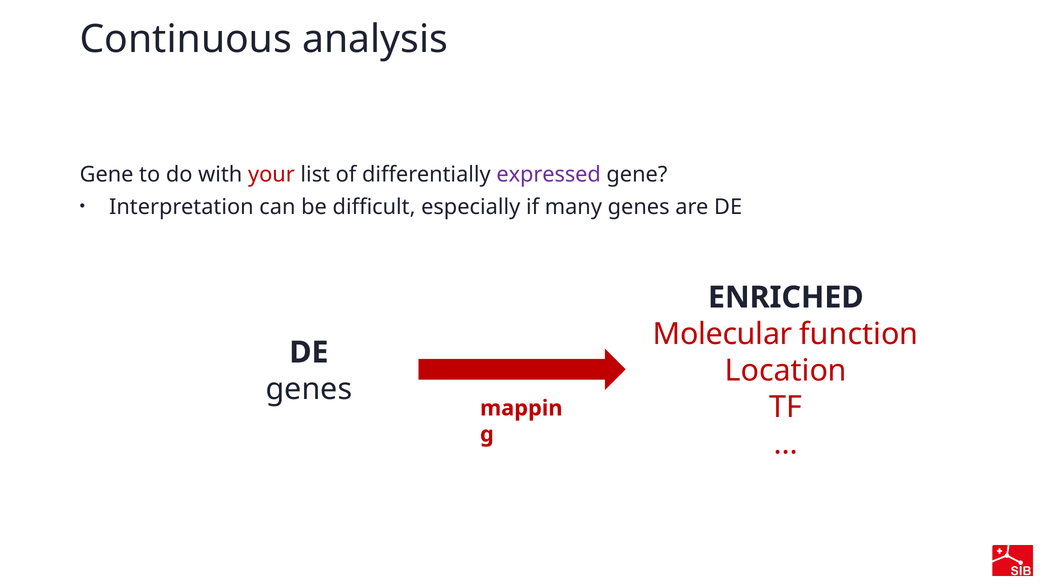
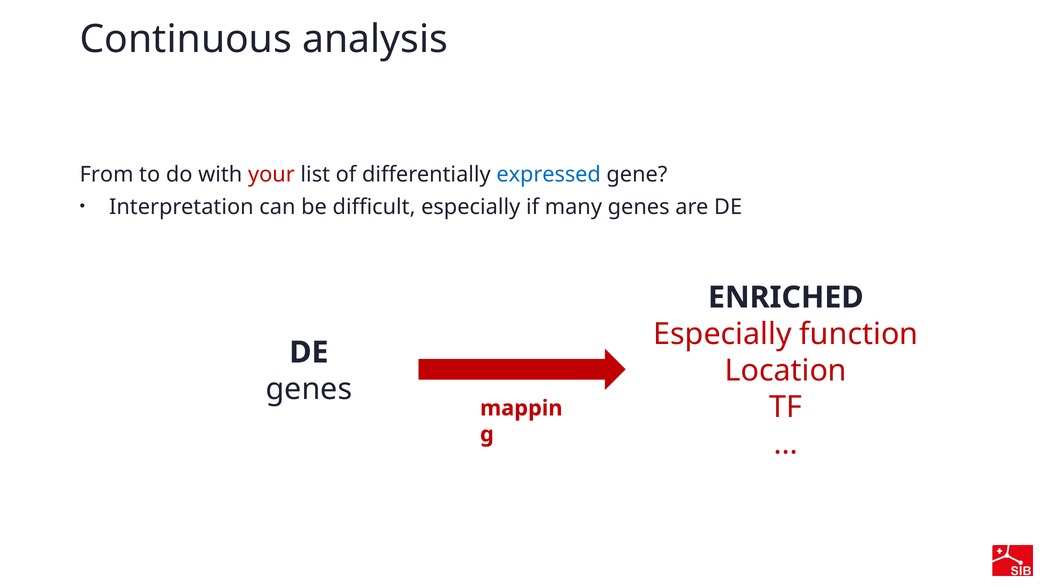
Gene at (107, 174): Gene -> From
expressed colour: purple -> blue
Molecular at (723, 334): Molecular -> Especially
